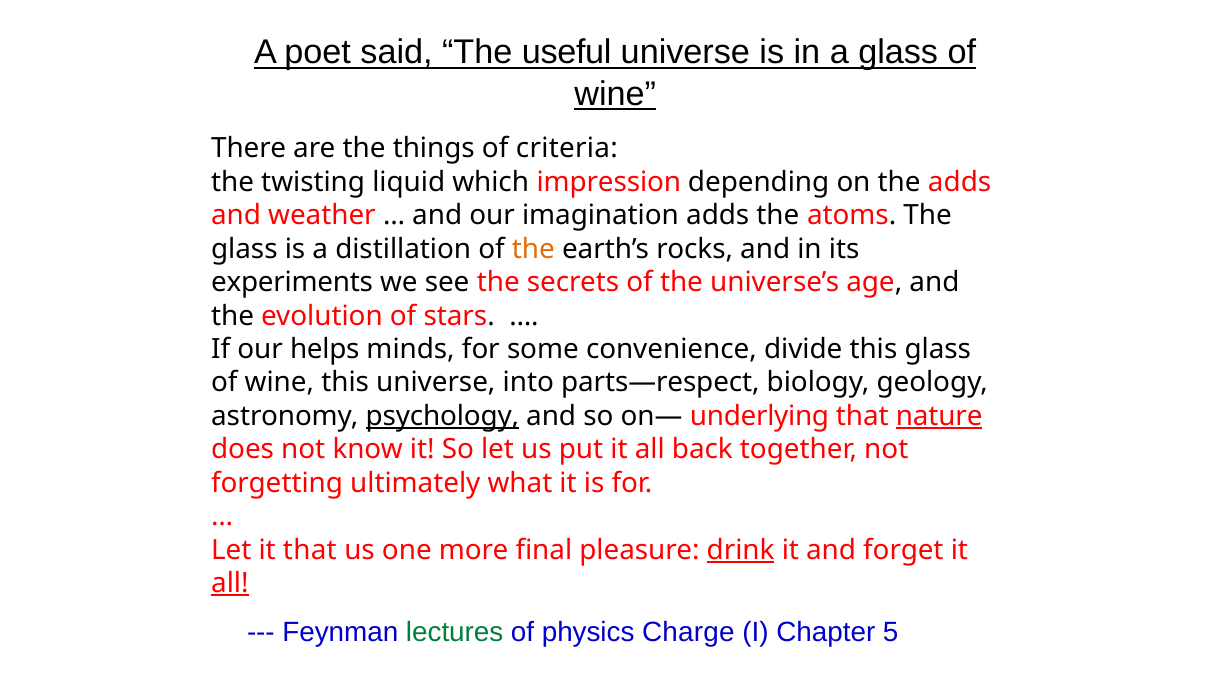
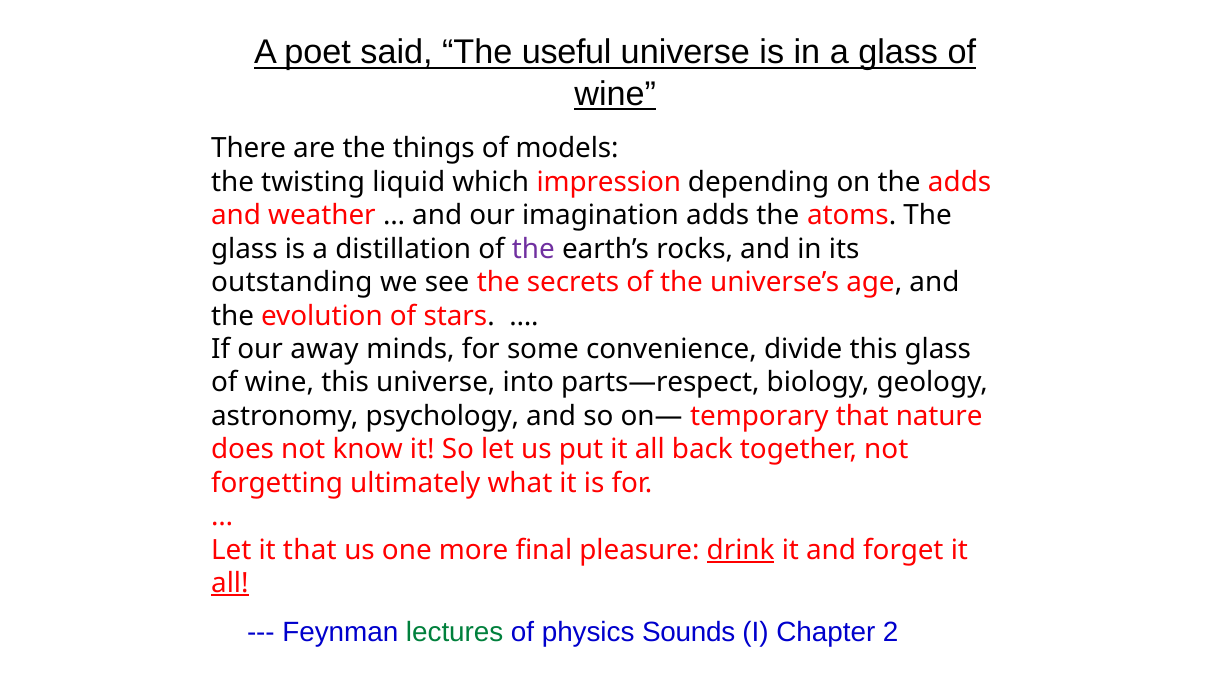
criteria: criteria -> models
the at (533, 249) colour: orange -> purple
experiments: experiments -> outstanding
helps: helps -> away
psychology underline: present -> none
underlying: underlying -> temporary
nature underline: present -> none
Charge: Charge -> Sounds
5: 5 -> 2
